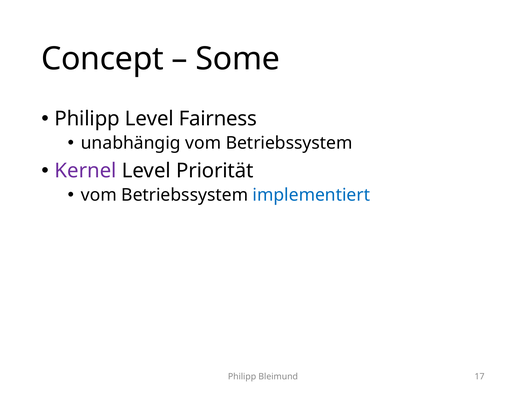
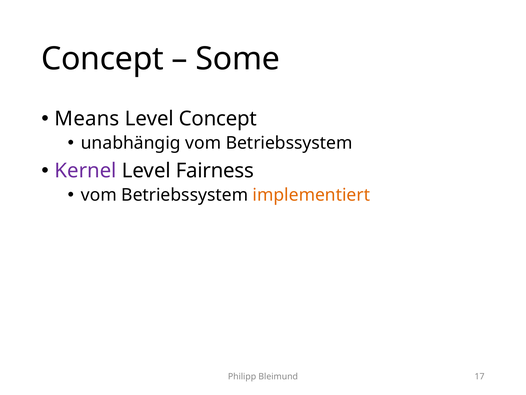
Philipp at (87, 119): Philipp -> Means
Level Fairness: Fairness -> Concept
Priorität: Priorität -> Fairness
implementiert colour: blue -> orange
